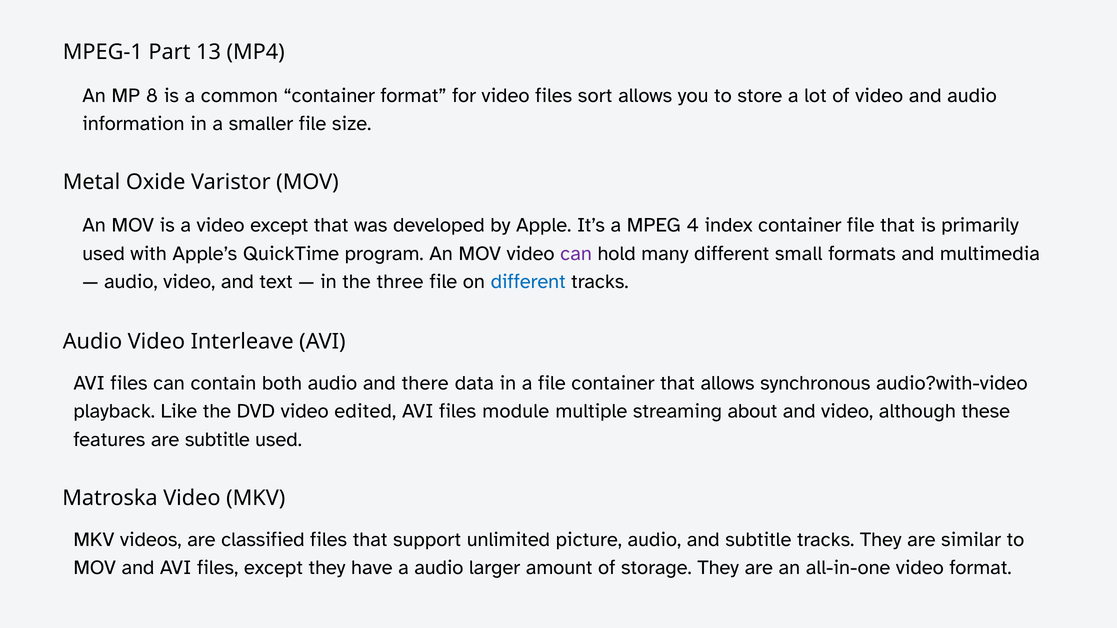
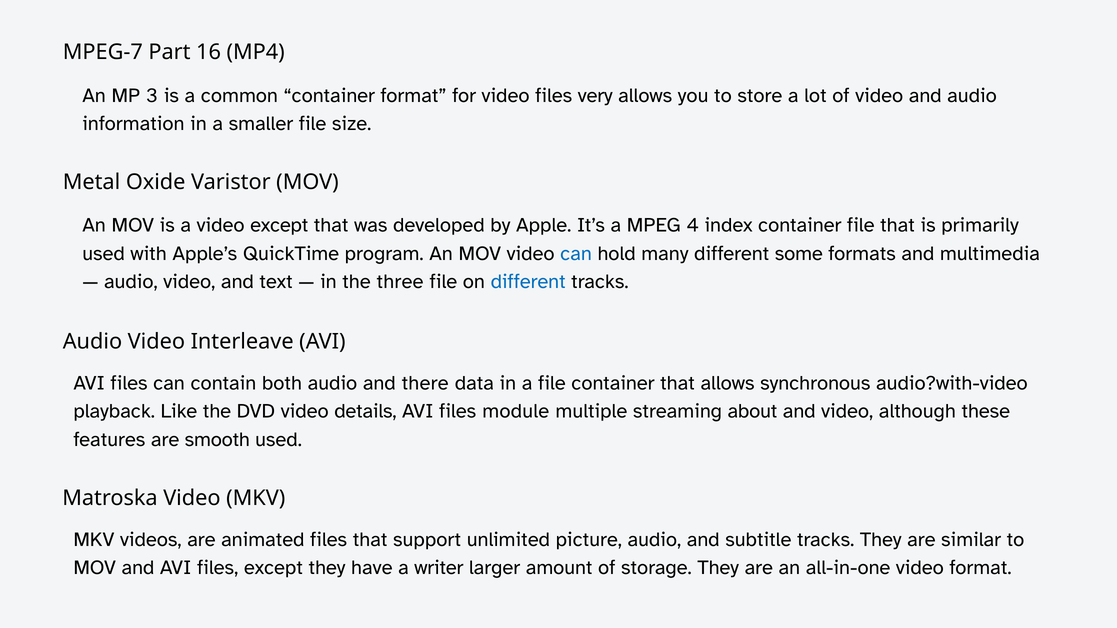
MPEG-1: MPEG-1 -> MPEG-7
13: 13 -> 16
8: 8 -> 3
sort: sort -> very
can at (576, 254) colour: purple -> blue
small: small -> some
edited: edited -> details
are subtitle: subtitle -> smooth
classified: classified -> animated
a audio: audio -> writer
